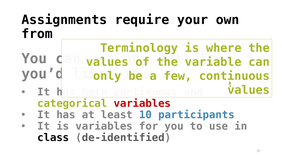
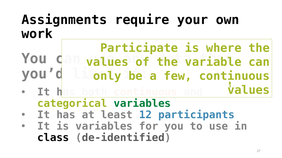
from: from -> work
Terminology: Terminology -> Participate
variables at (142, 104) colour: red -> green
10: 10 -> 12
